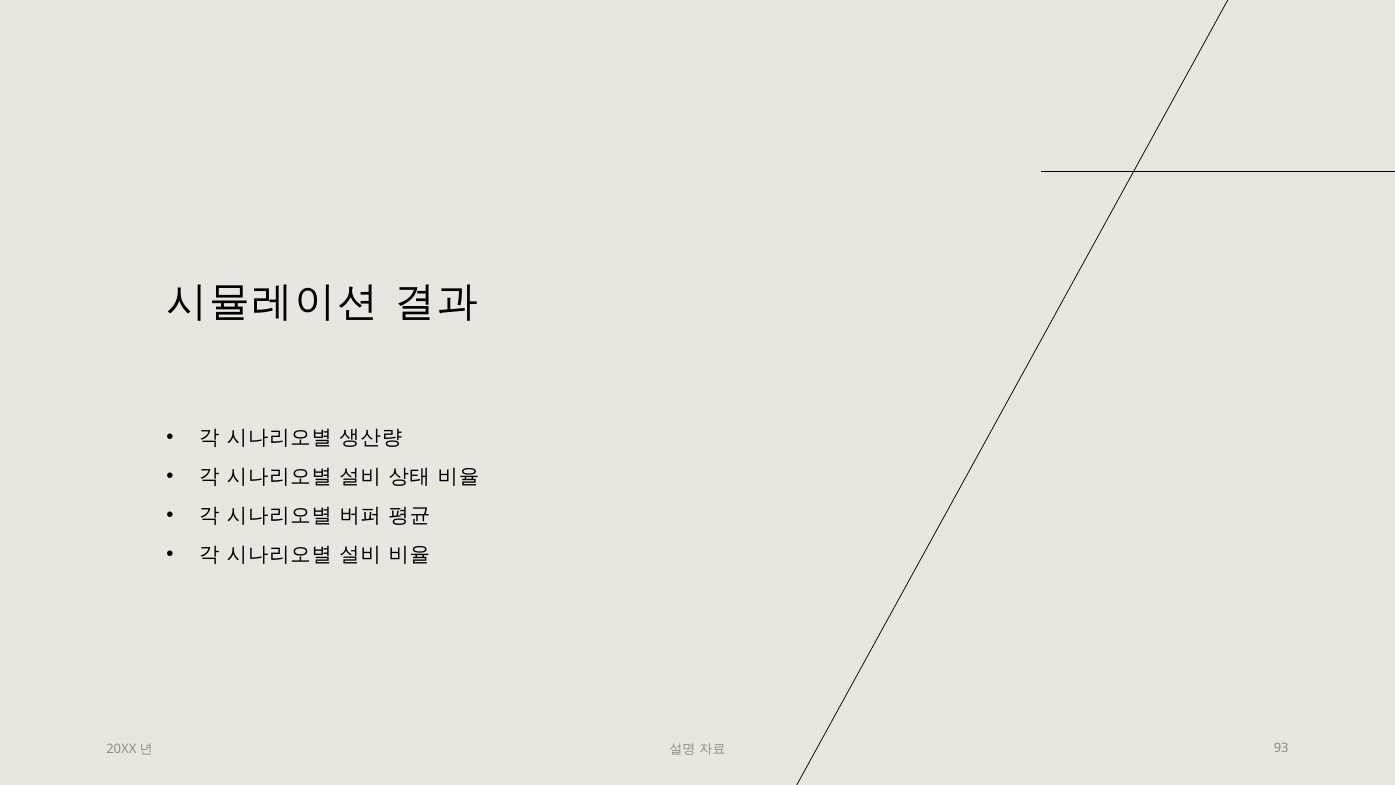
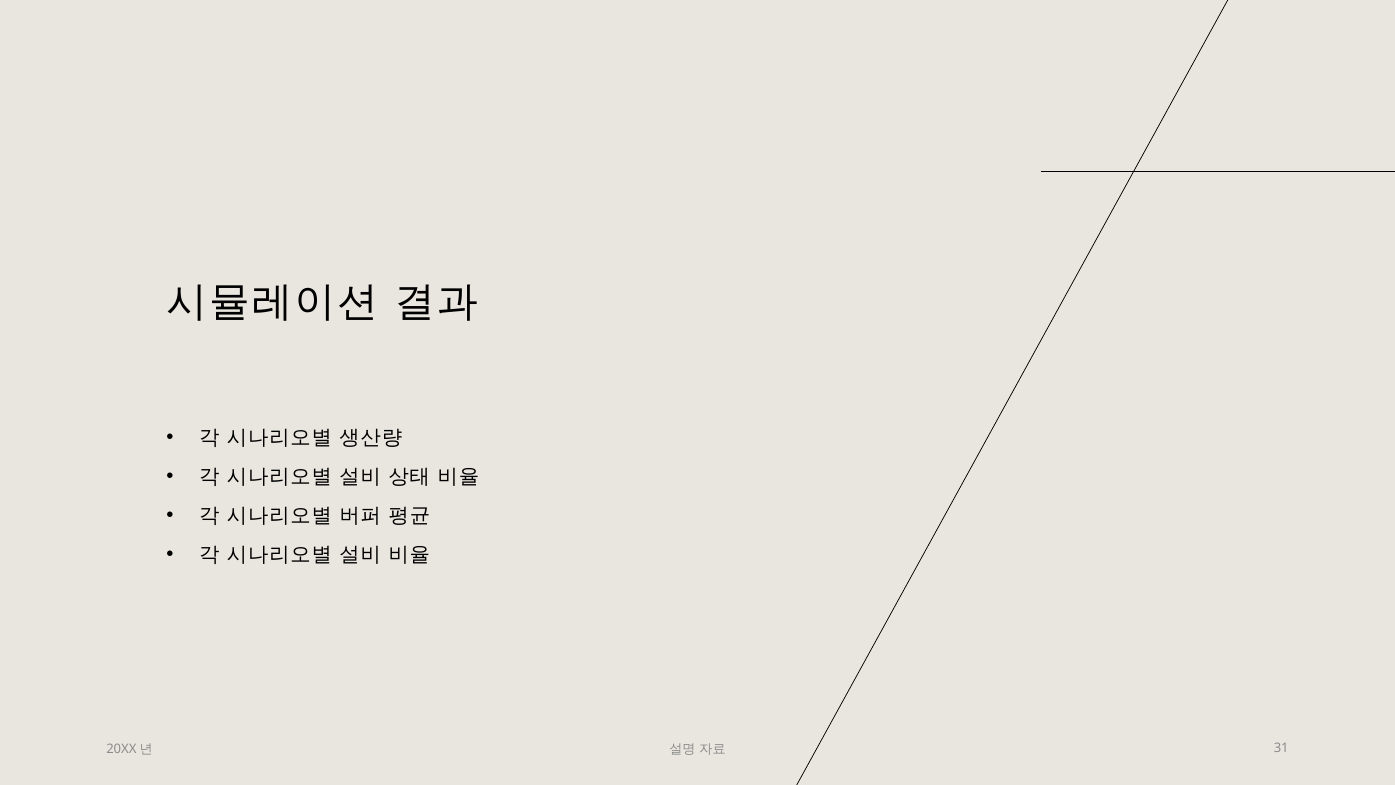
93: 93 -> 31
